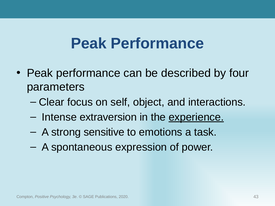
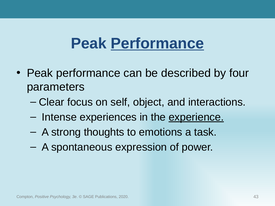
Performance at (157, 43) underline: none -> present
extraversion: extraversion -> experiences
sensitive: sensitive -> thoughts
